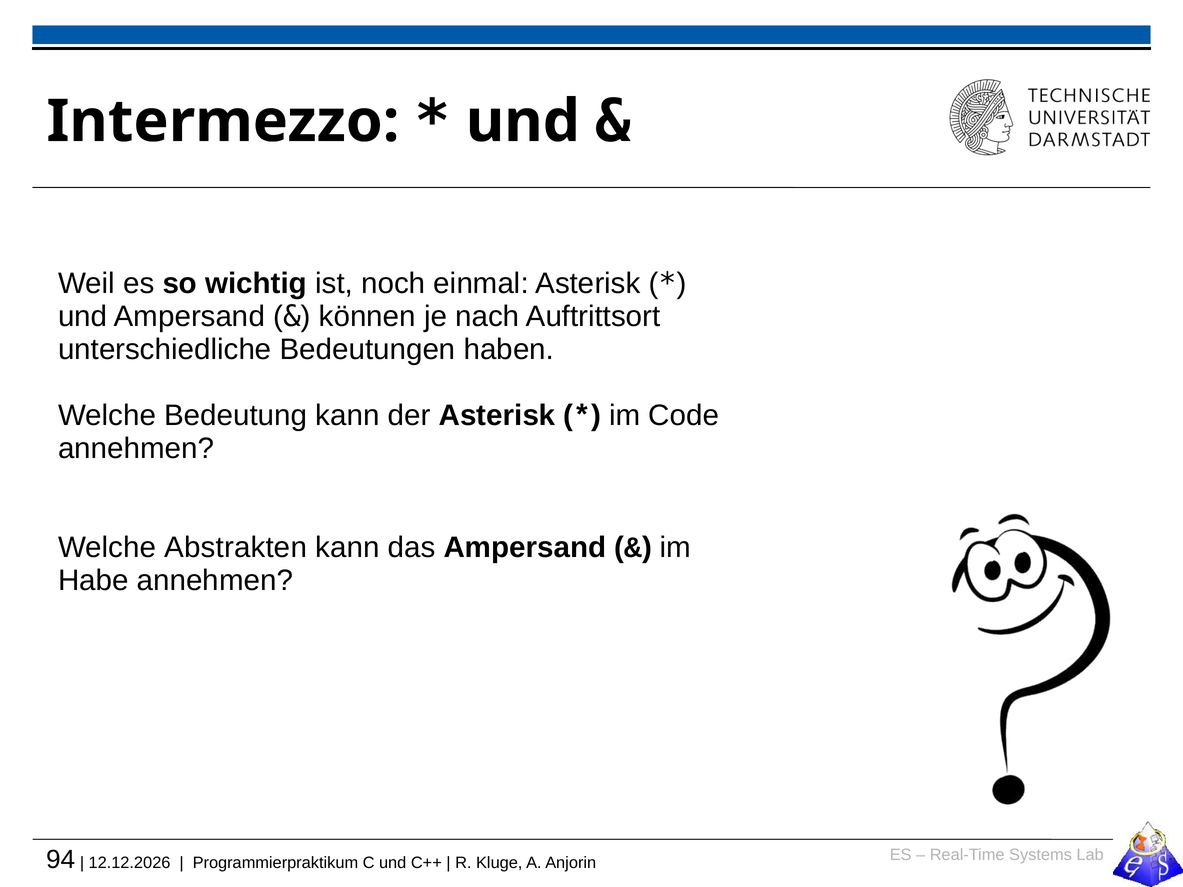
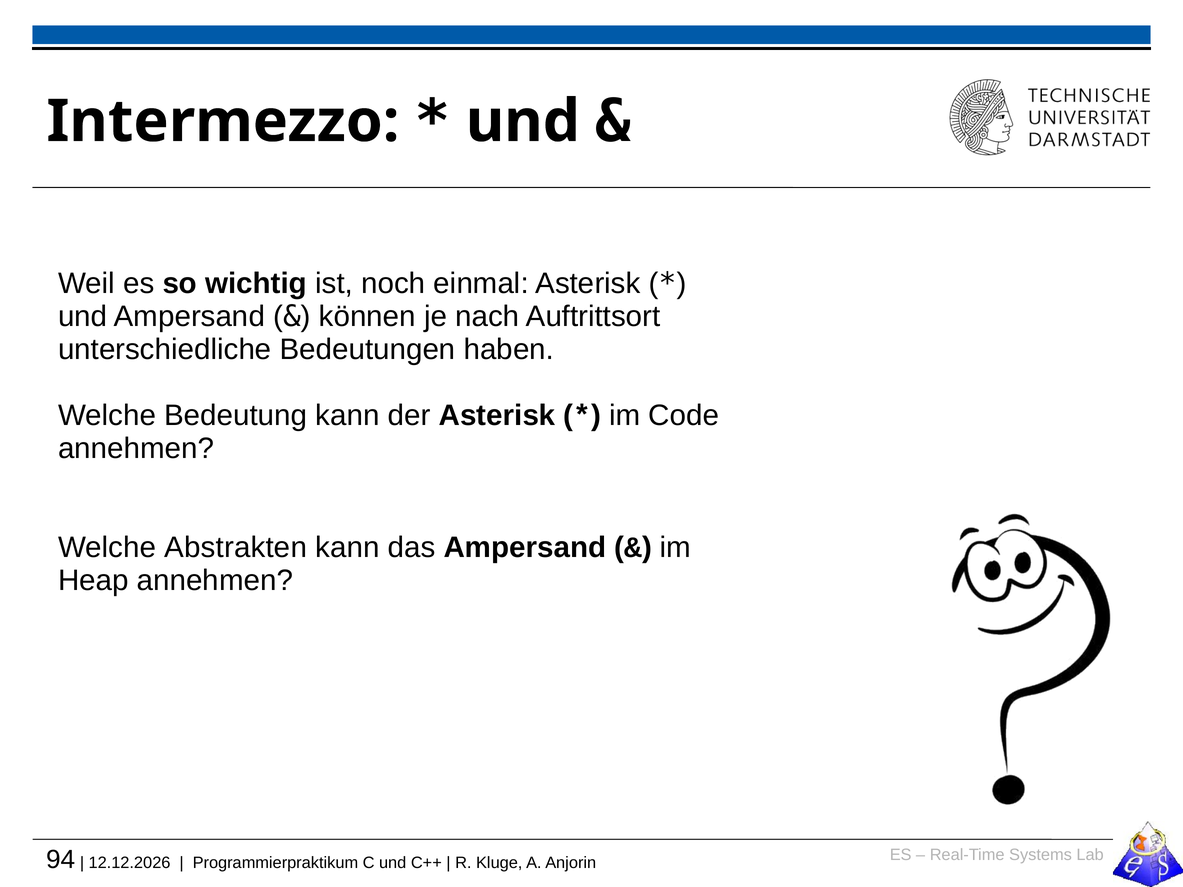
Habe: Habe -> Heap
